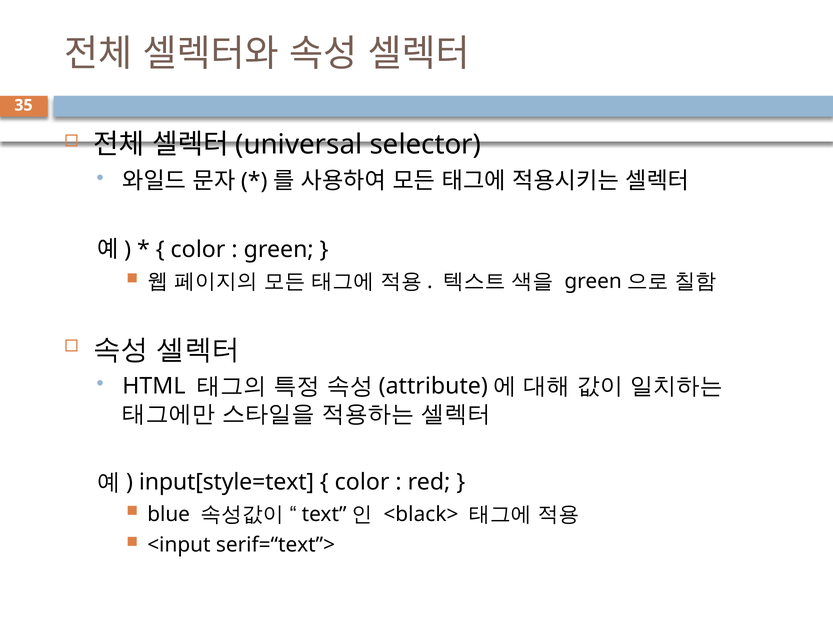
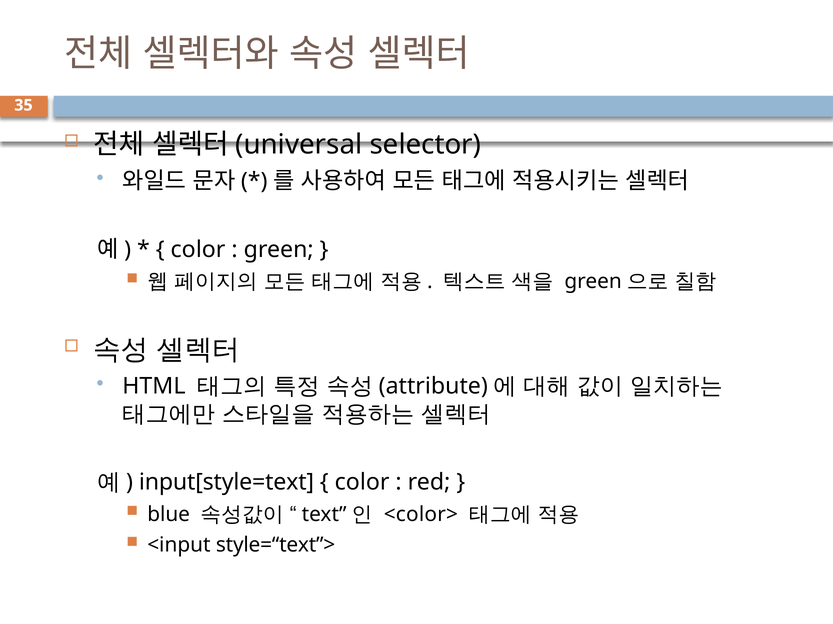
<black>: <black> -> <color>
serif=“text”>: serif=“text”> -> style=“text”>
